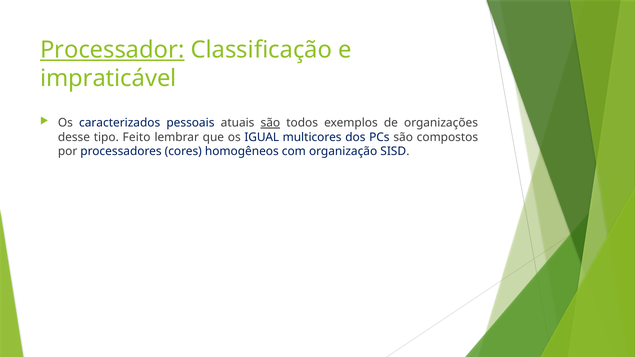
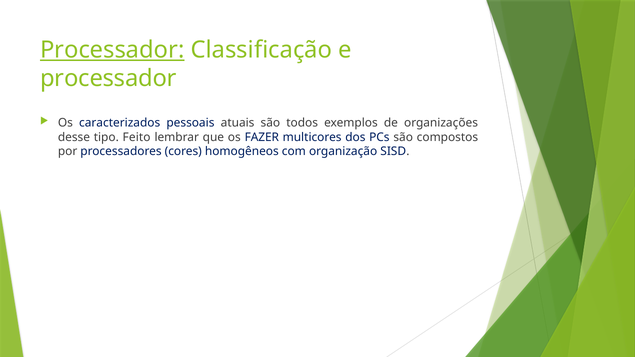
impraticável at (108, 79): impraticável -> processador
são at (270, 123) underline: present -> none
IGUAL: IGUAL -> FAZER
